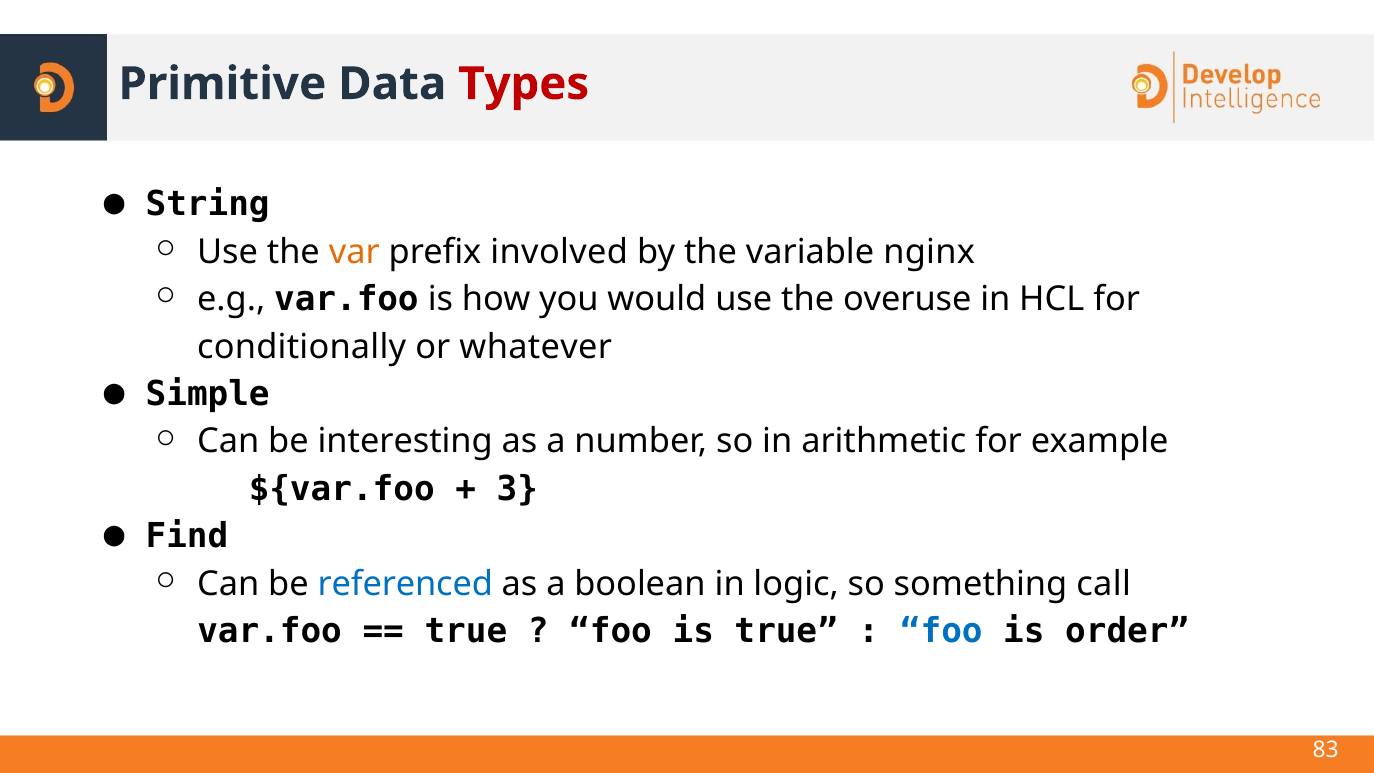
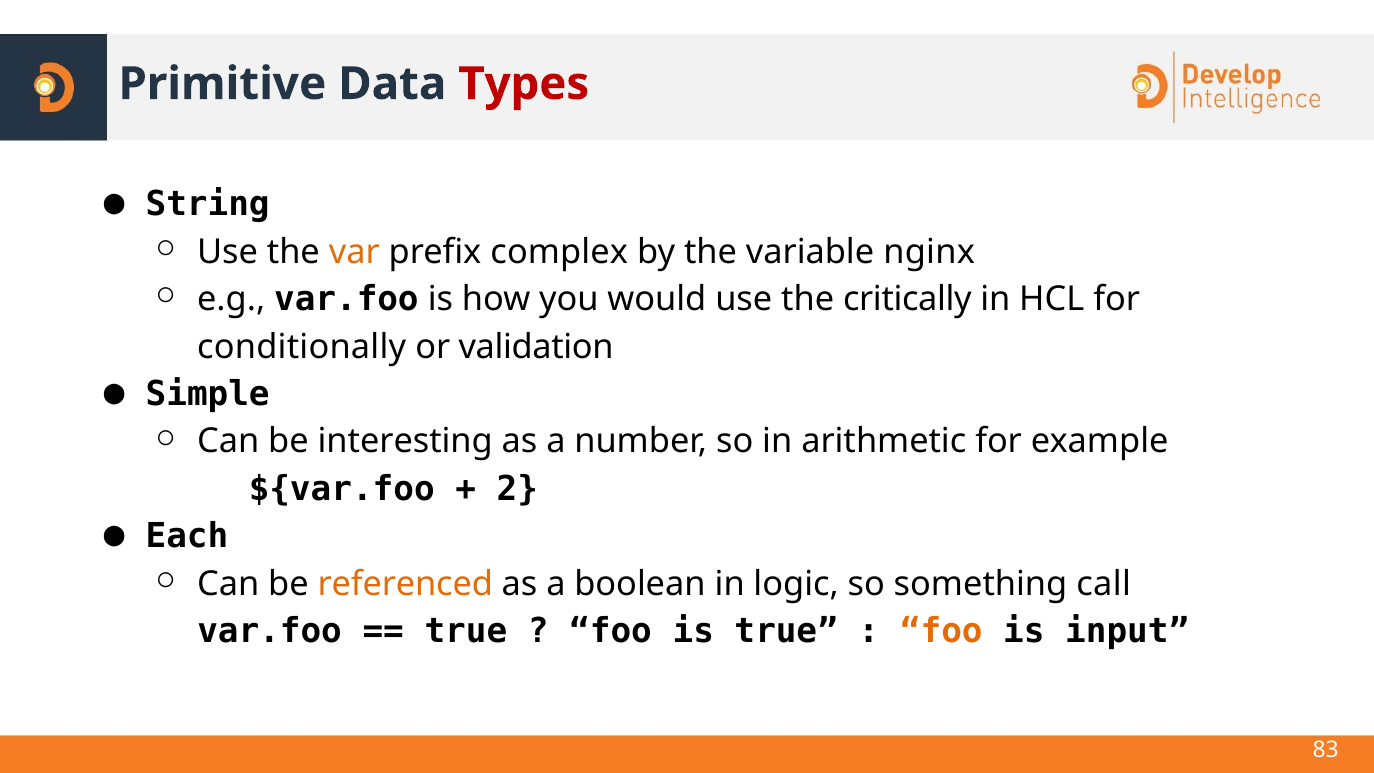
involved: involved -> complex
overuse: overuse -> critically
whatever: whatever -> validation
3: 3 -> 2
Find: Find -> Each
referenced colour: blue -> orange
foo at (941, 631) colour: blue -> orange
order: order -> input
